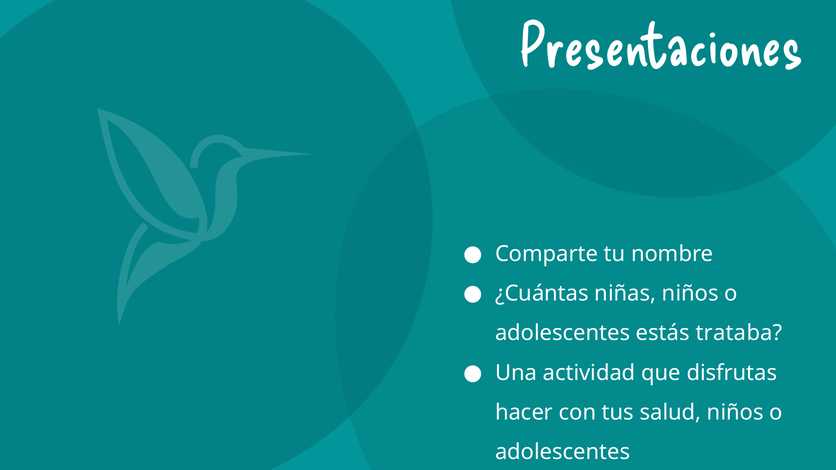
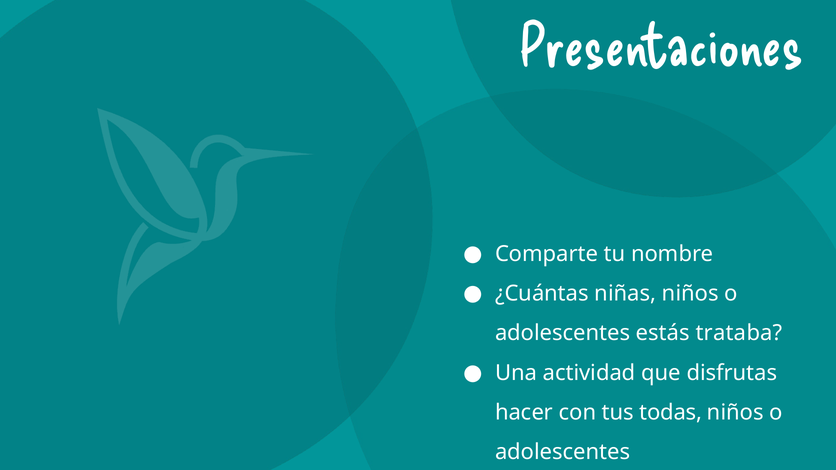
salud: salud -> todas
